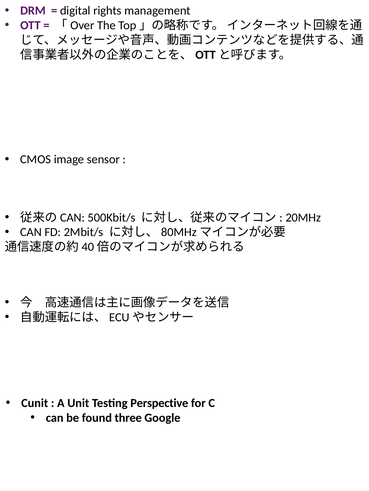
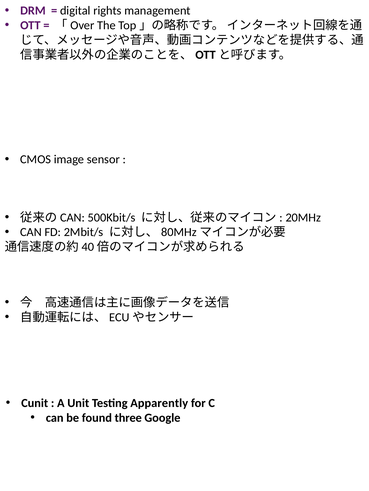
Perspective: Perspective -> Apparently
